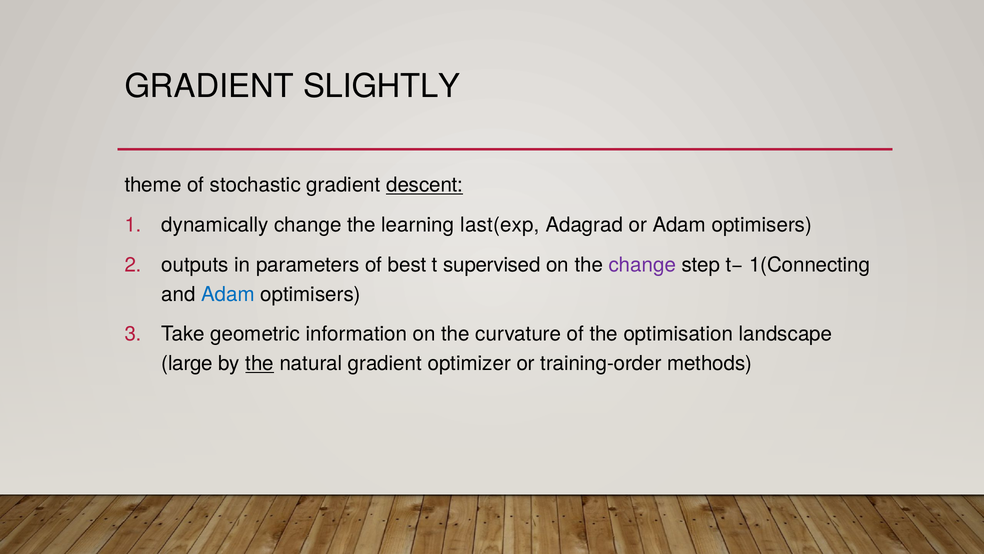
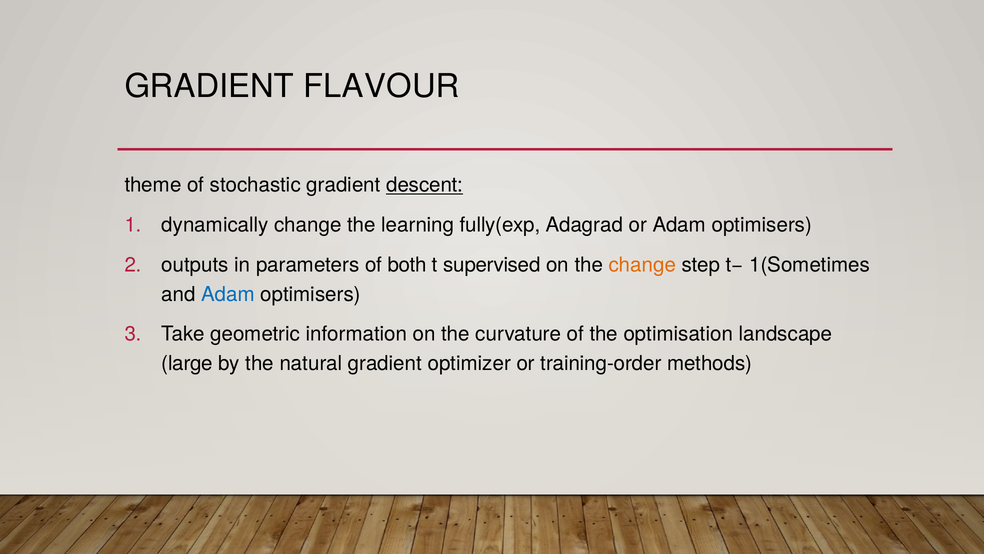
SLIGHTLY: SLIGHTLY -> FLAVOUR
last(exp: last(exp -> fully(exp
best: best -> both
change at (642, 265) colour: purple -> orange
1(Connecting: 1(Connecting -> 1(Sometimes
the at (260, 363) underline: present -> none
